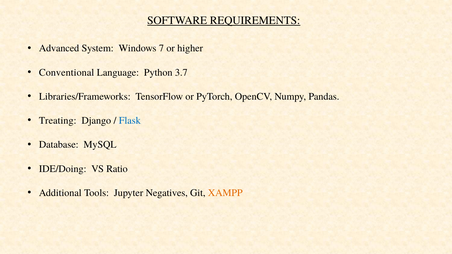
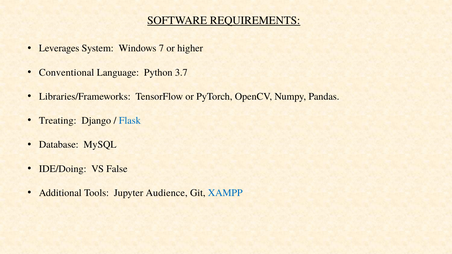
Advanced: Advanced -> Leverages
Ratio: Ratio -> False
Negatives: Negatives -> Audience
XAMPP colour: orange -> blue
